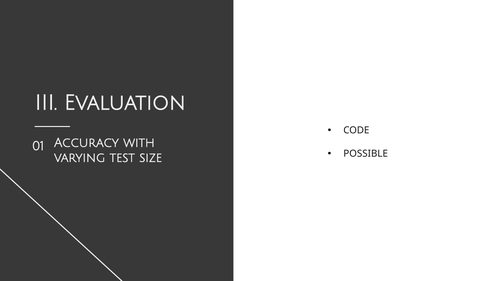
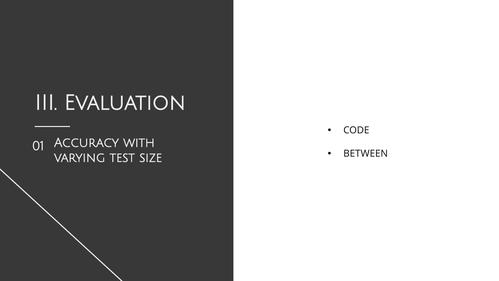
POSSIBLE: POSSIBLE -> BETWEEN
